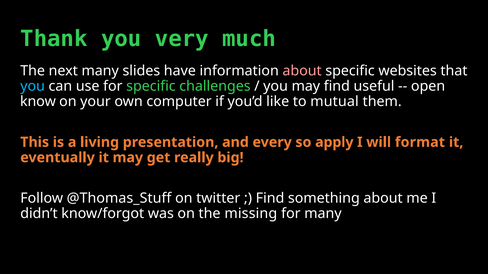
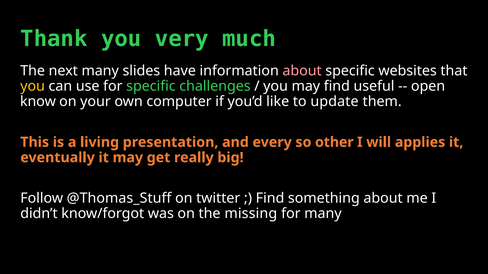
you at (33, 86) colour: light blue -> yellow
mutual: mutual -> update
apply: apply -> other
format: format -> applies
